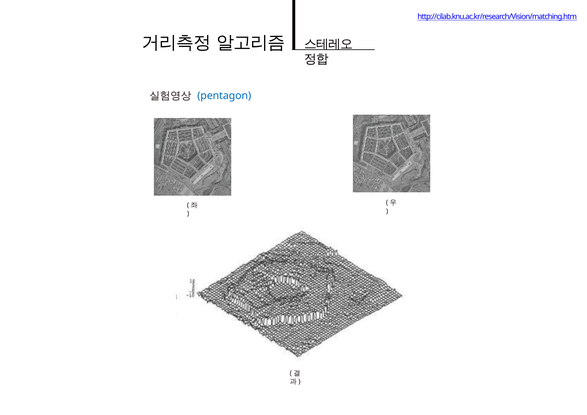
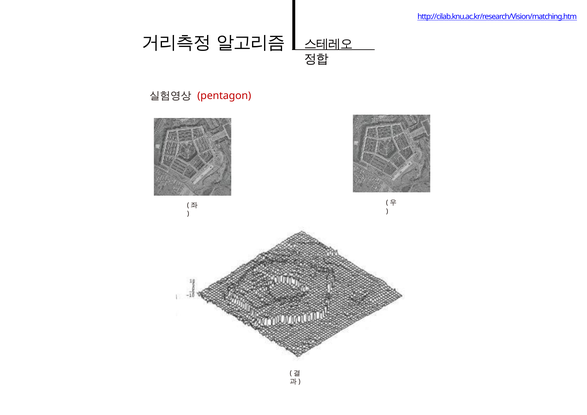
pentagon colour: blue -> red
